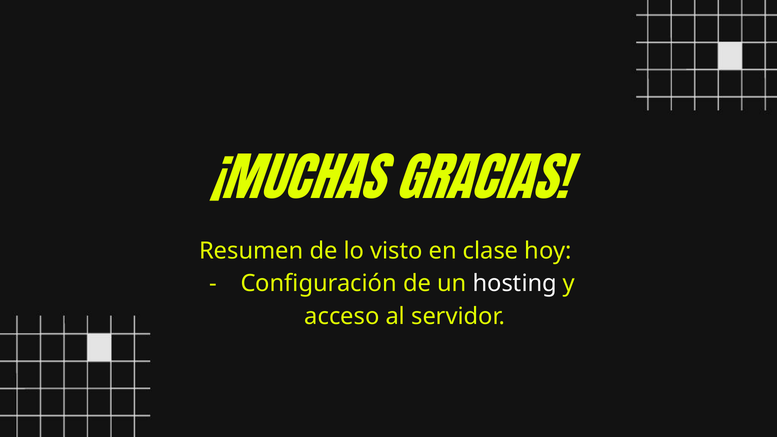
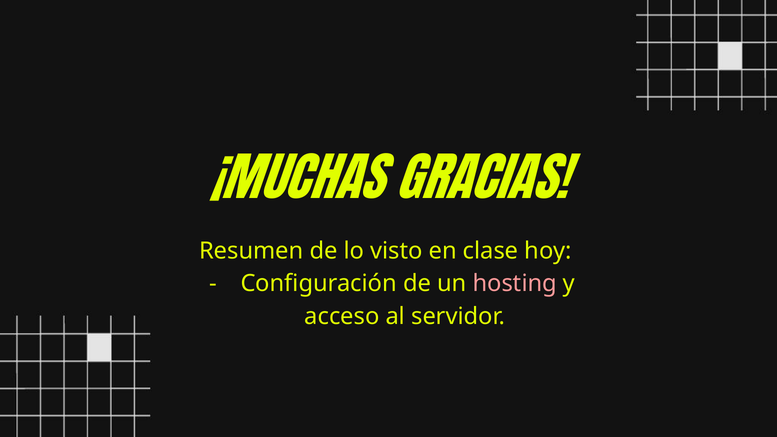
hosting colour: white -> pink
